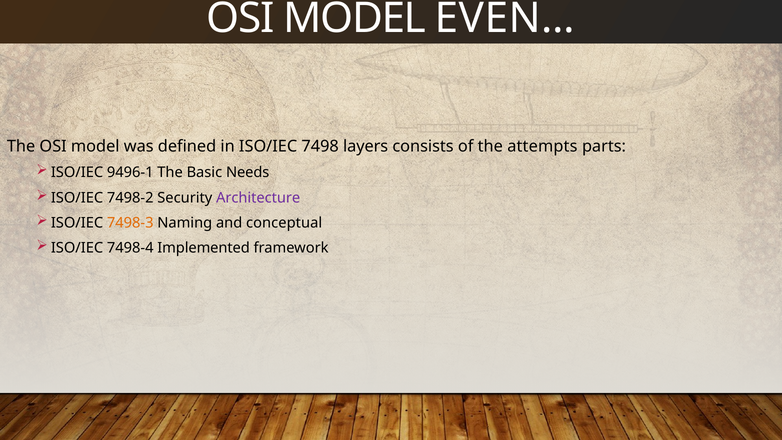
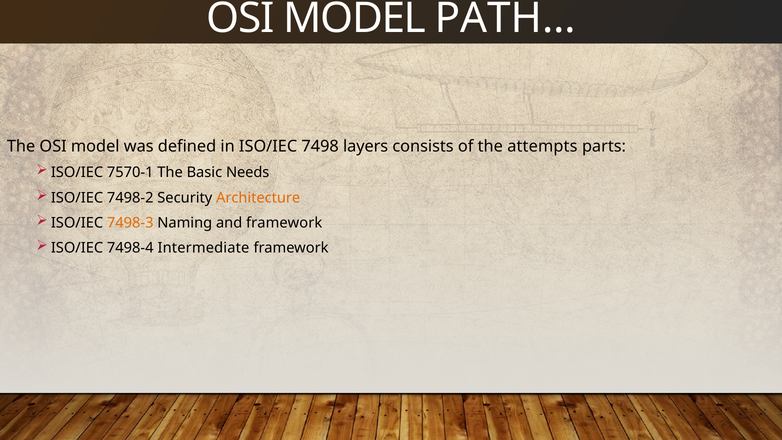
EVEN…: EVEN… -> PATH…
9496-1: 9496-1 -> 7570-1
Architecture colour: purple -> orange
and conceptual: conceptual -> framework
Implemented: Implemented -> Intermediate
